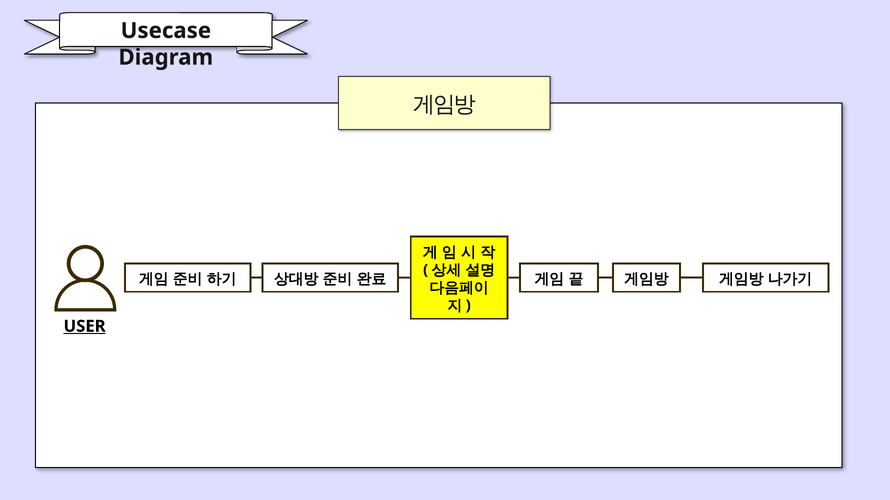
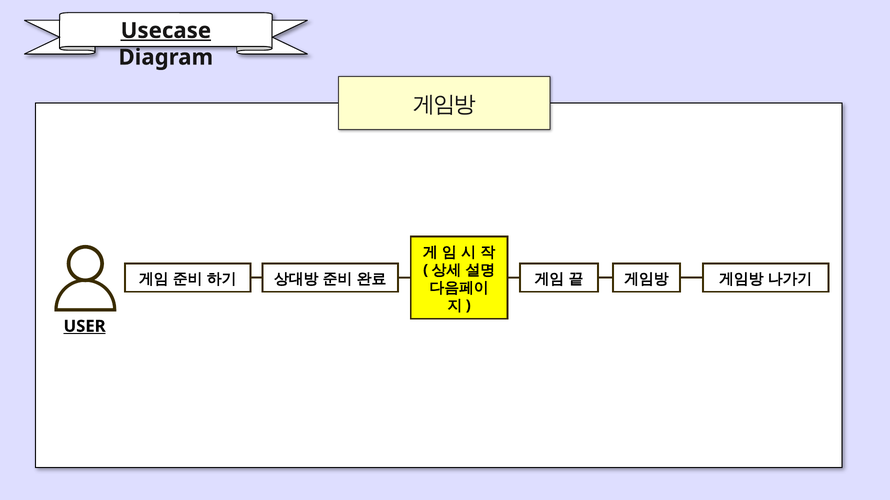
Usecase underline: none -> present
